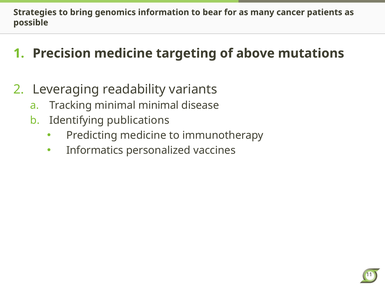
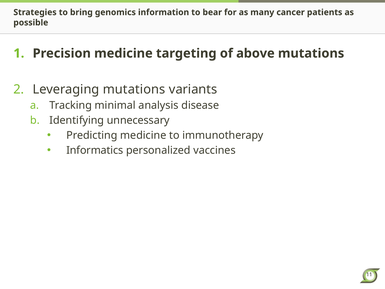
Leveraging readability: readability -> mutations
minimal minimal: minimal -> analysis
publications: publications -> unnecessary
